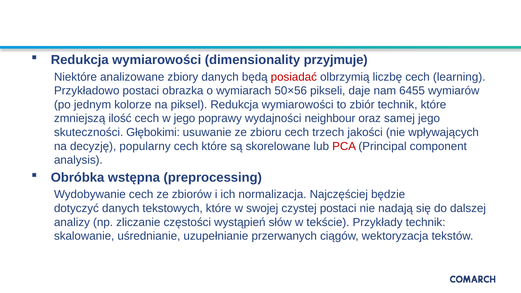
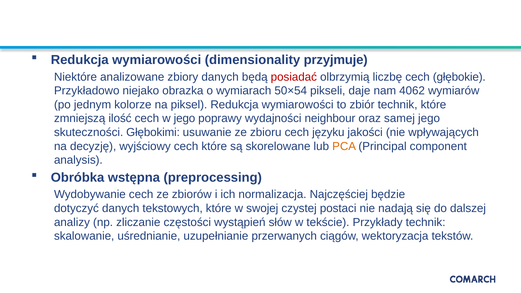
learning: learning -> głębokie
Przykładowo postaci: postaci -> niejako
50×56: 50×56 -> 50×54
6455: 6455 -> 4062
trzech: trzech -> języku
popularny: popularny -> wyjściowy
PCA colour: red -> orange
